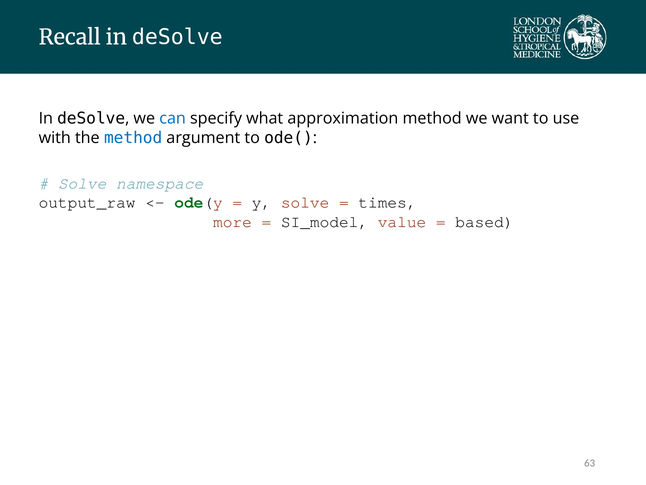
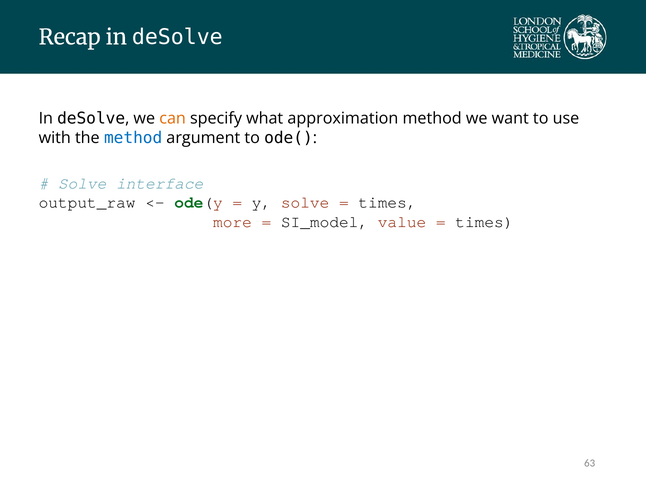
Recall: Recall -> Recap
can colour: blue -> orange
namespace: namespace -> interface
based at (484, 222): based -> times
